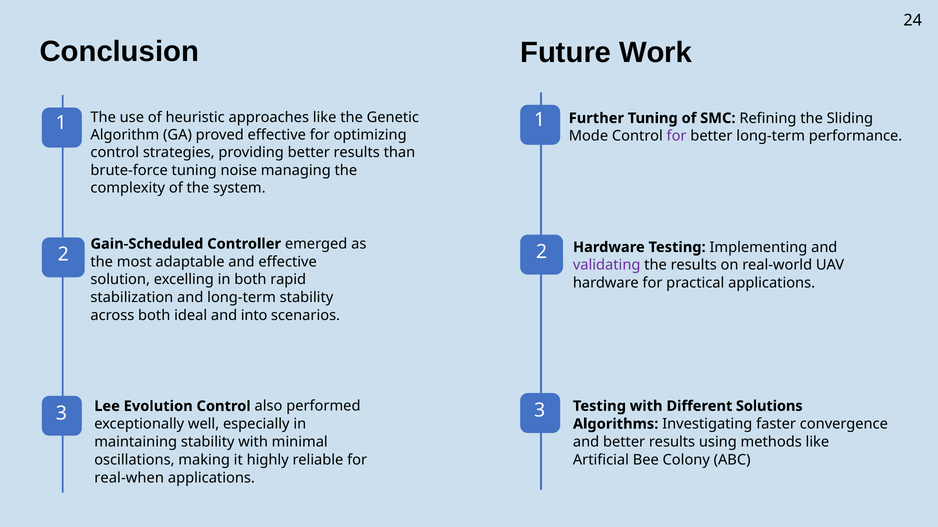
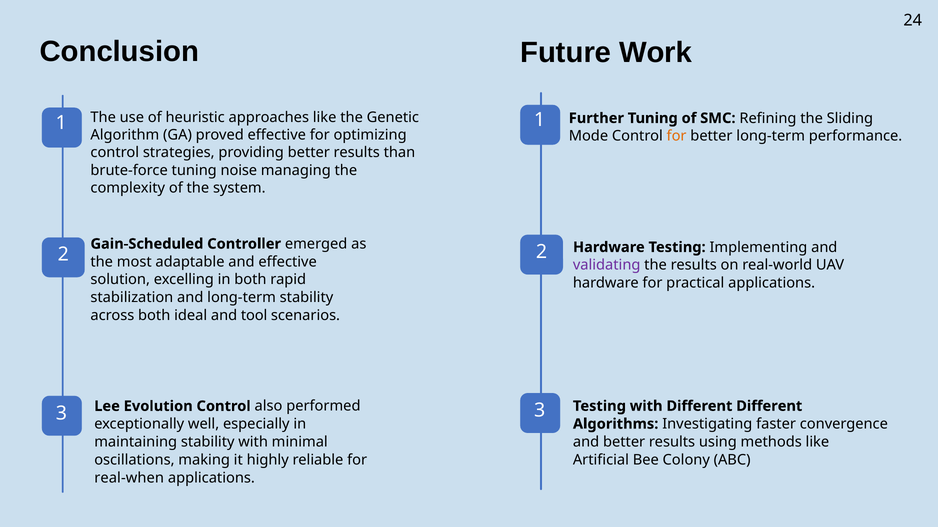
for at (677, 136) colour: purple -> orange
into: into -> tool
Different Solutions: Solutions -> Different
